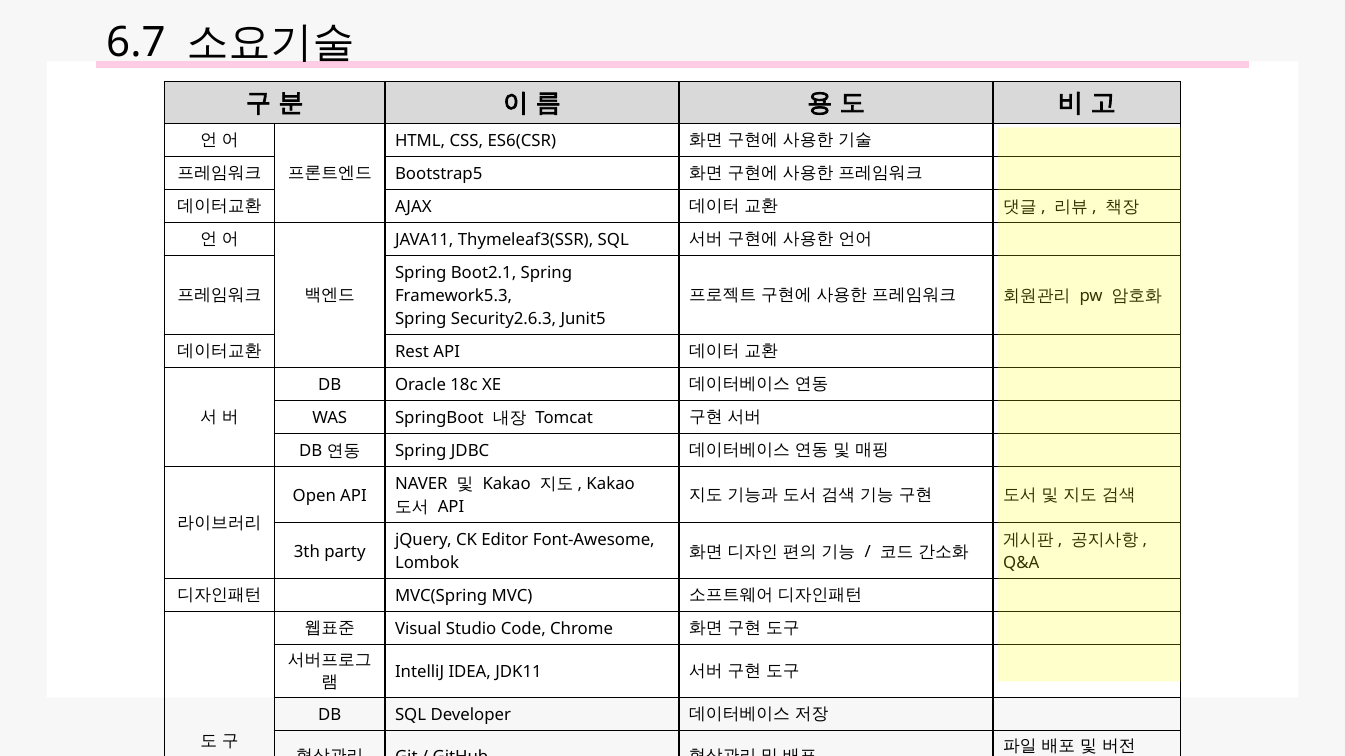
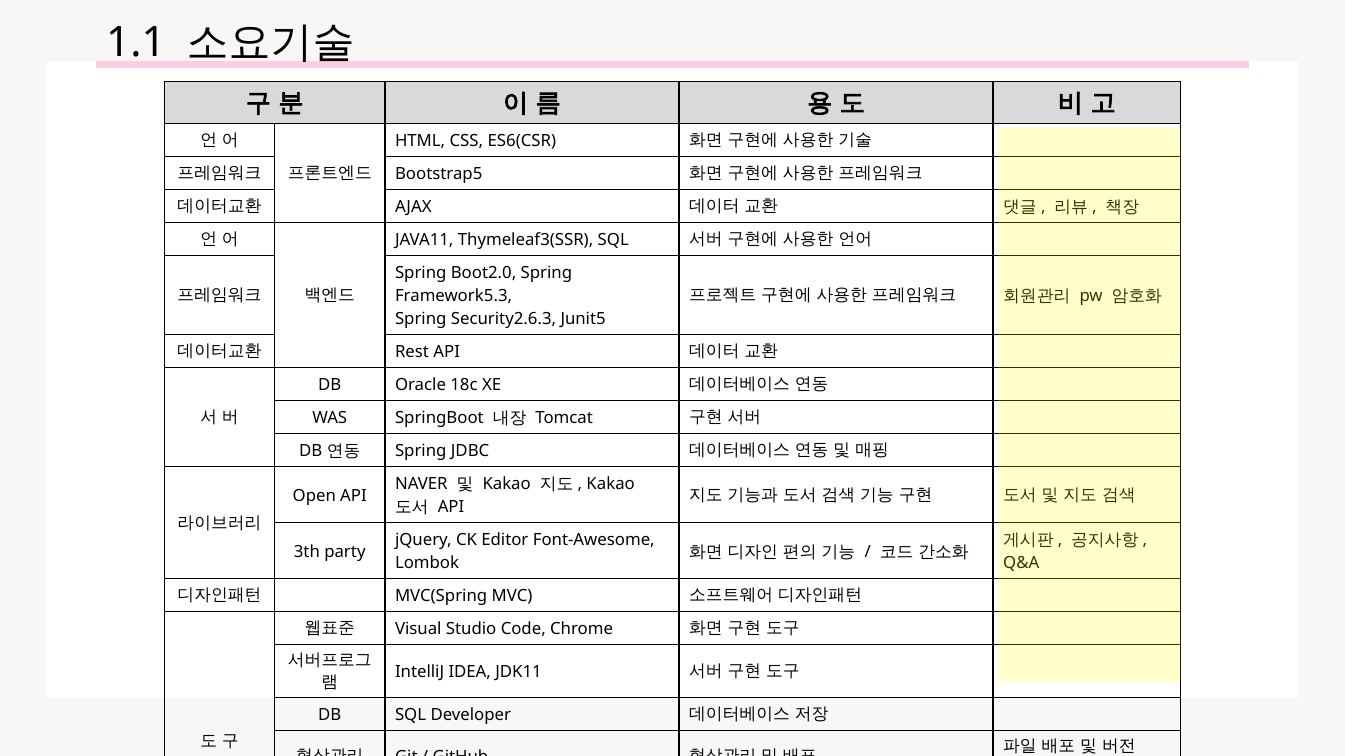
6.7: 6.7 -> 1.1
Boot2.1: Boot2.1 -> Boot2.0
